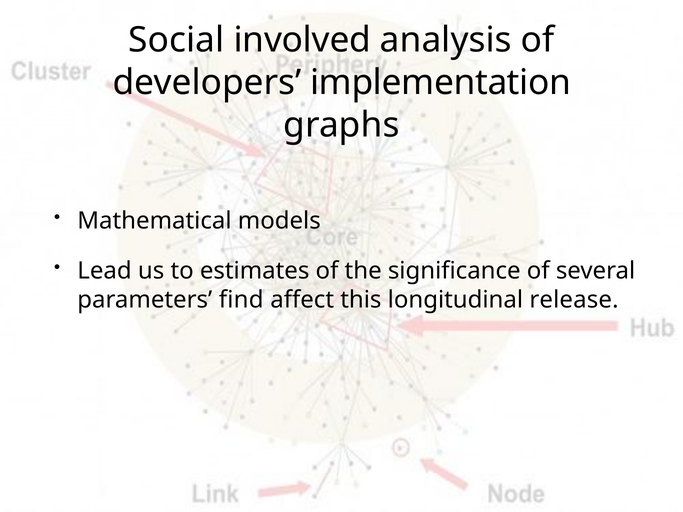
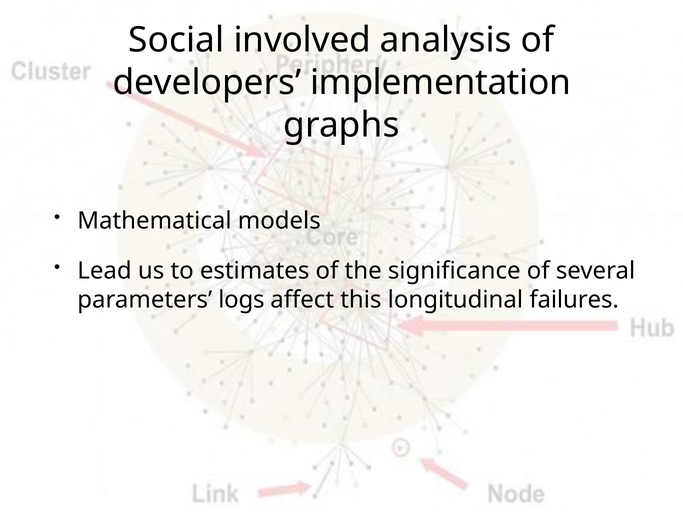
find: find -> logs
release: release -> failures
